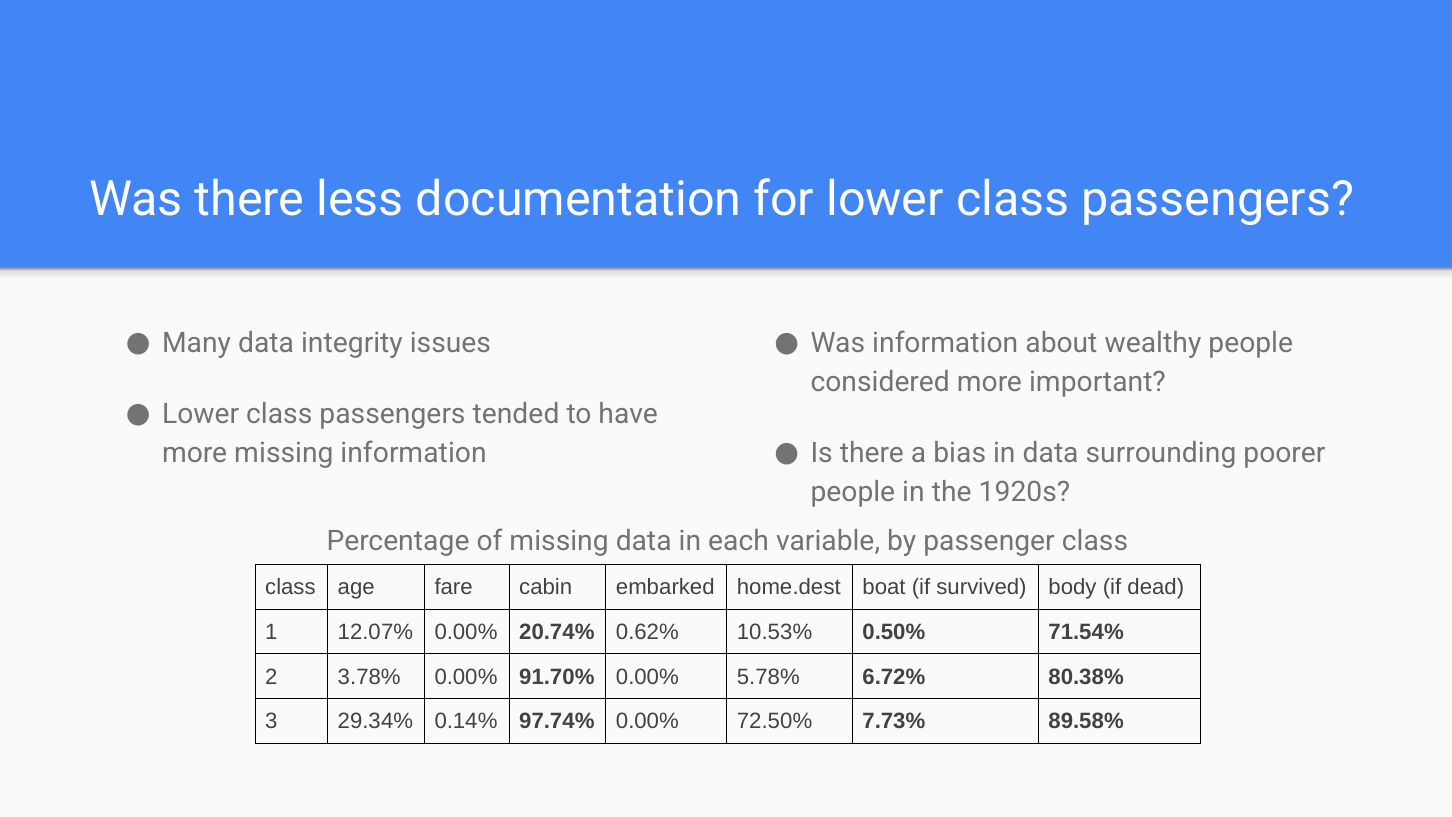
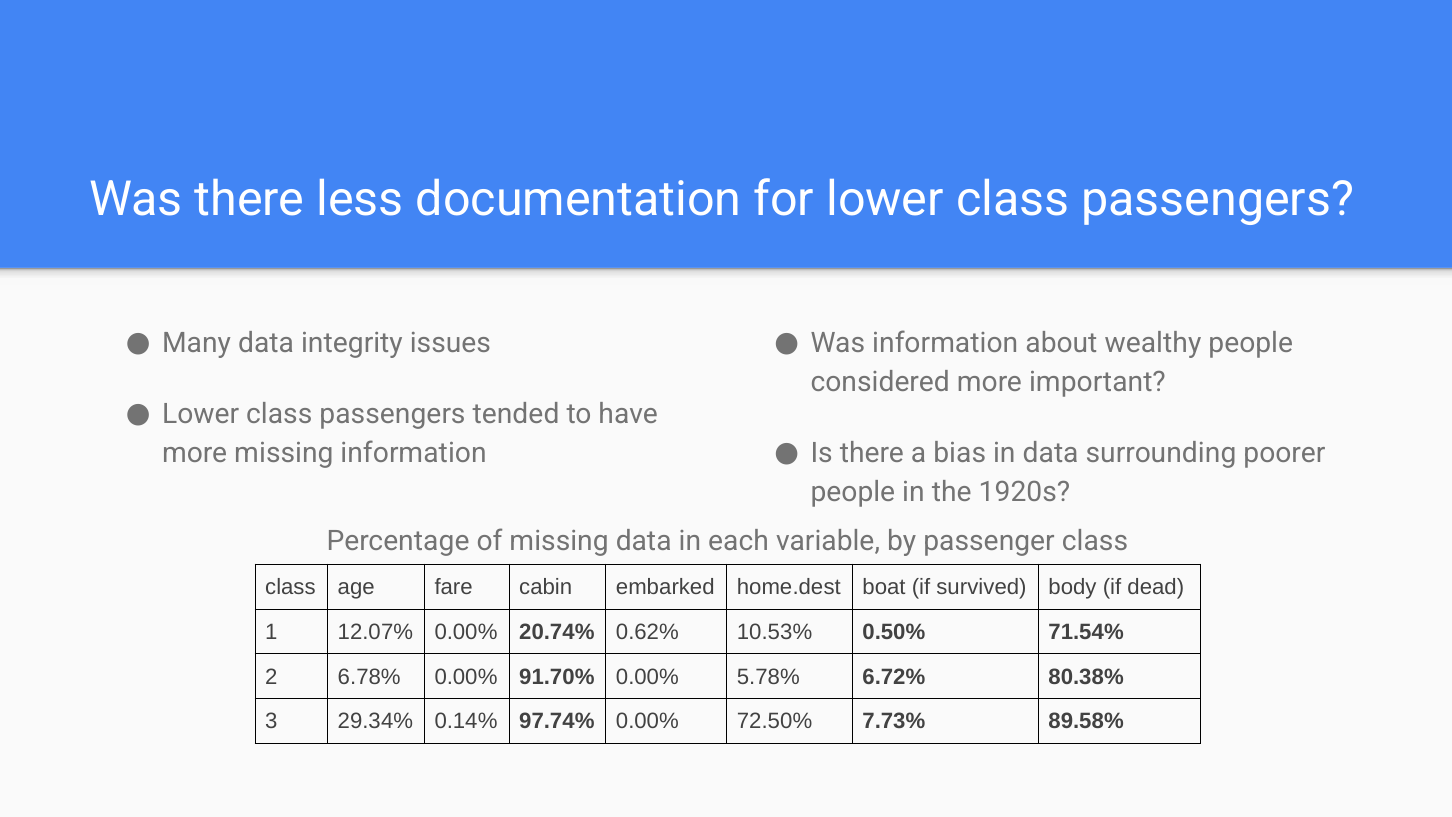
3.78%: 3.78% -> 6.78%
